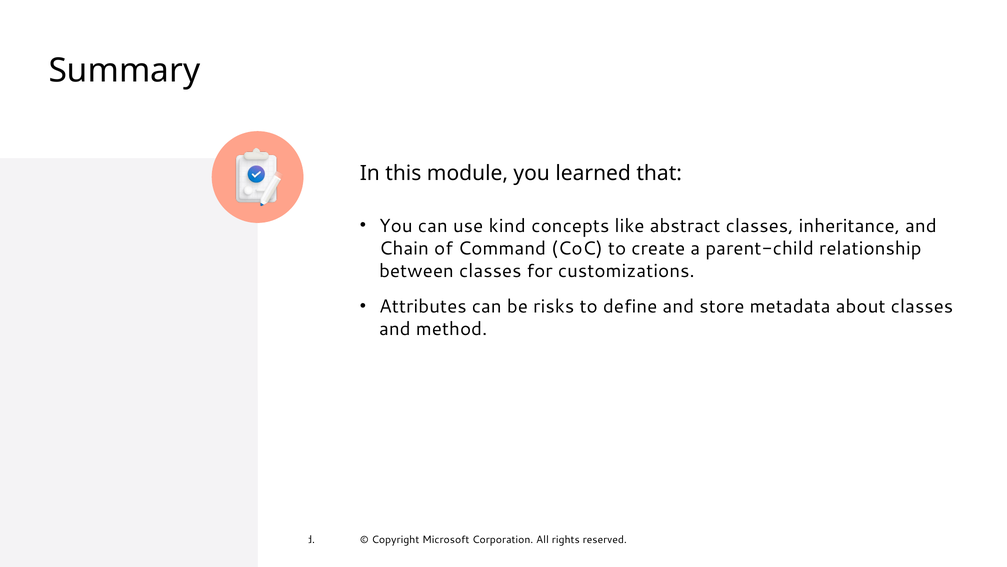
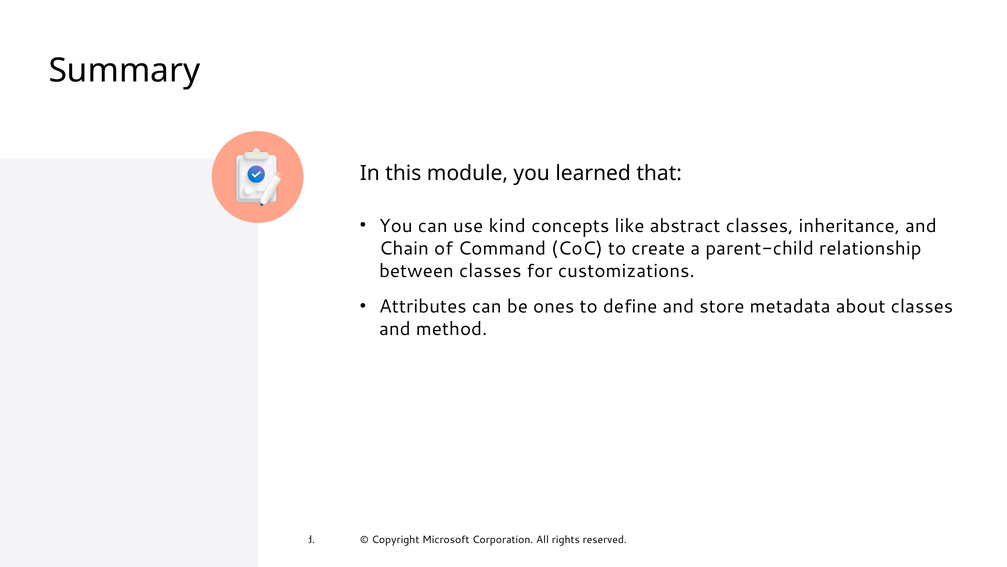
risks: risks -> ones
